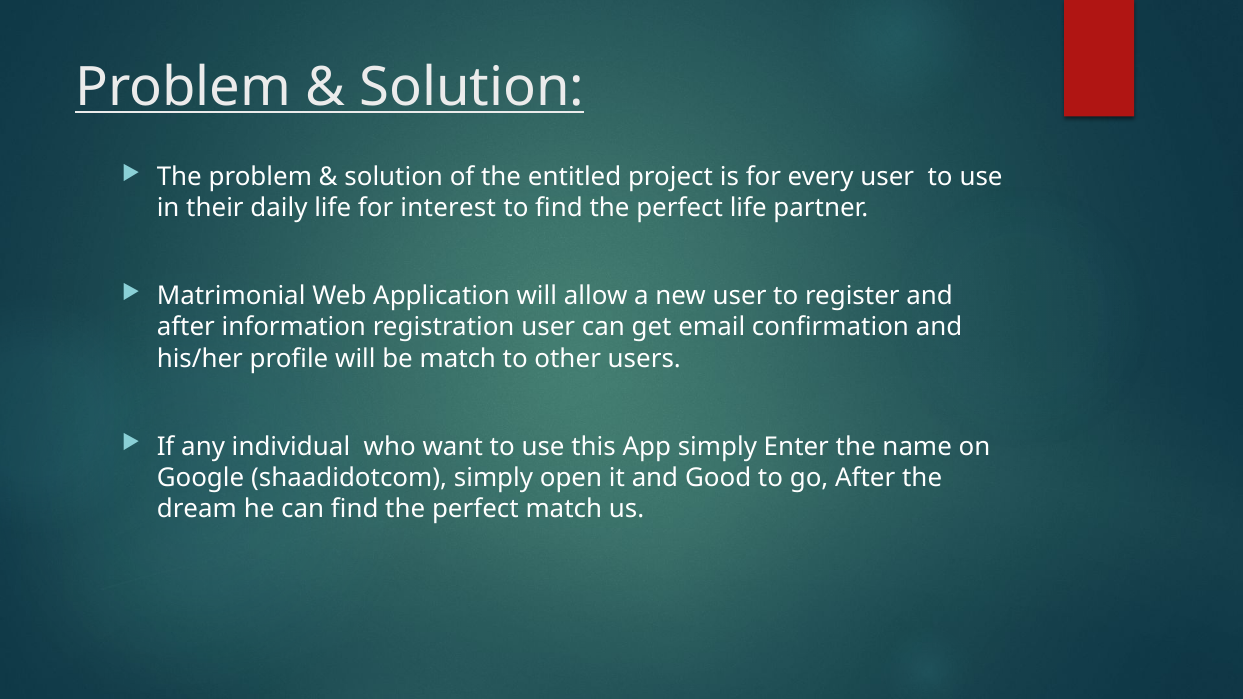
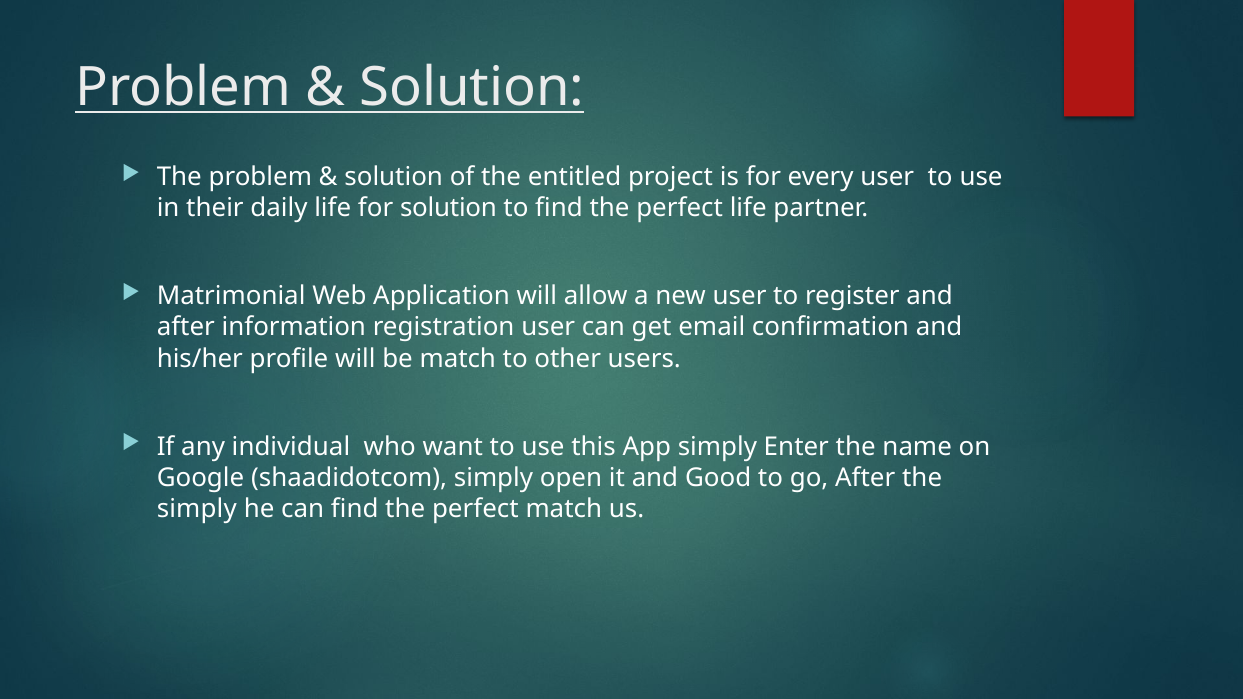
for interest: interest -> solution
dream at (197, 509): dream -> simply
